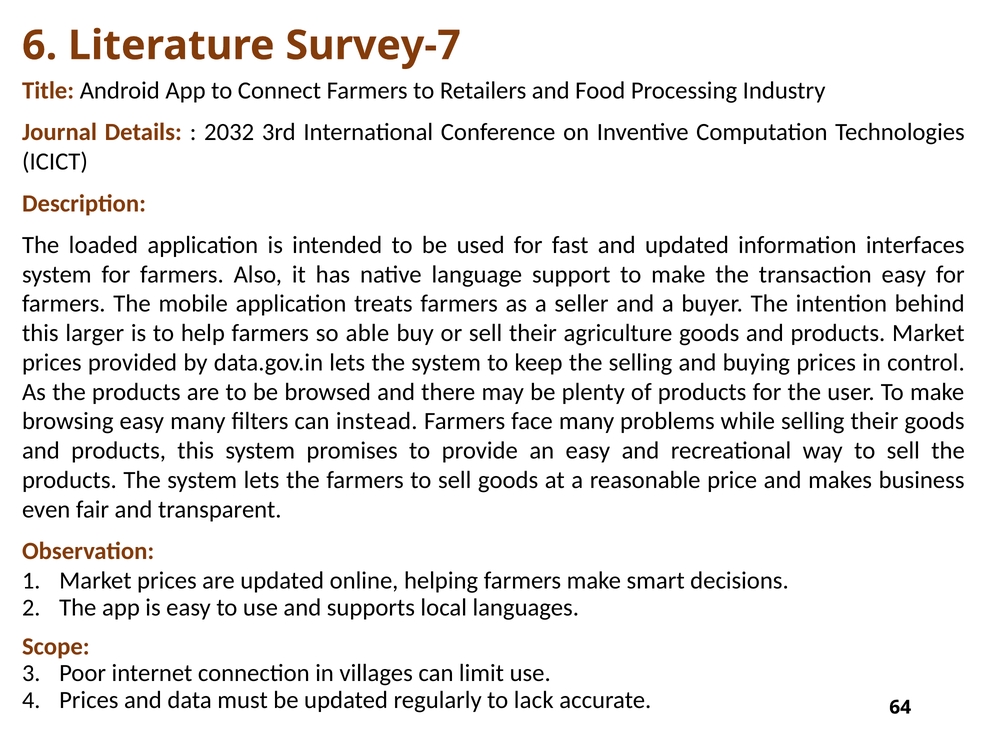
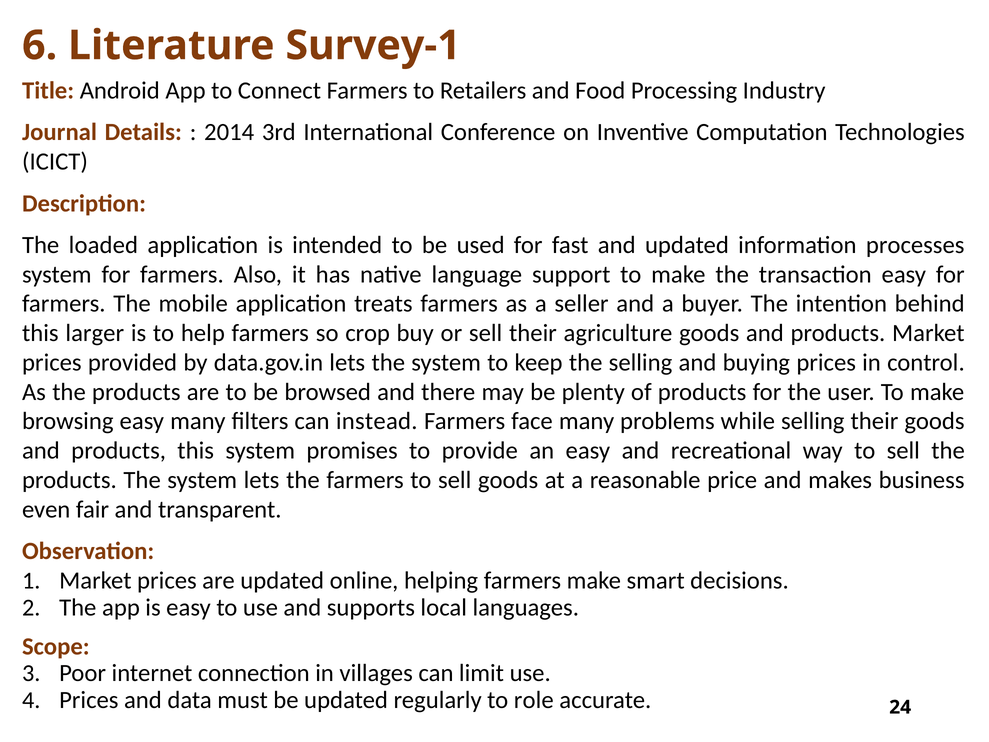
Survey-7: Survey-7 -> Survey-1
2032: 2032 -> 2014
interfaces: interfaces -> processes
able: able -> crop
lack: lack -> role
64: 64 -> 24
